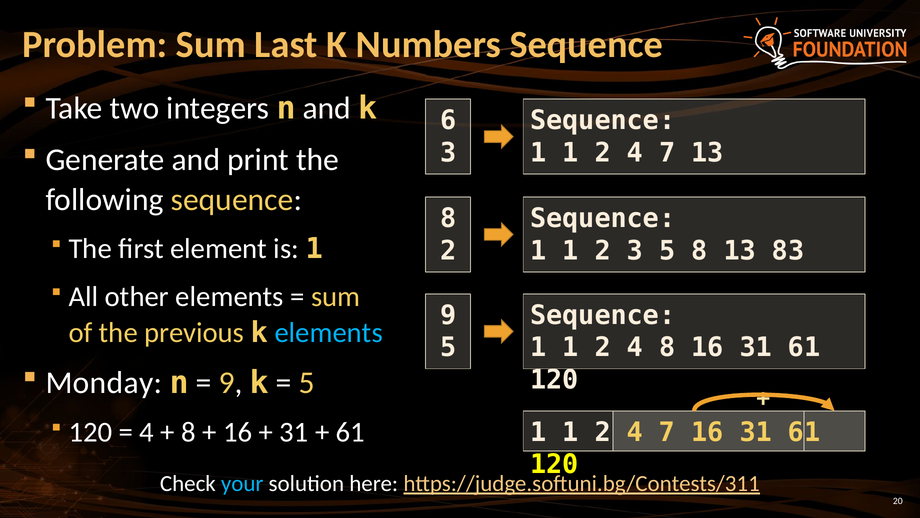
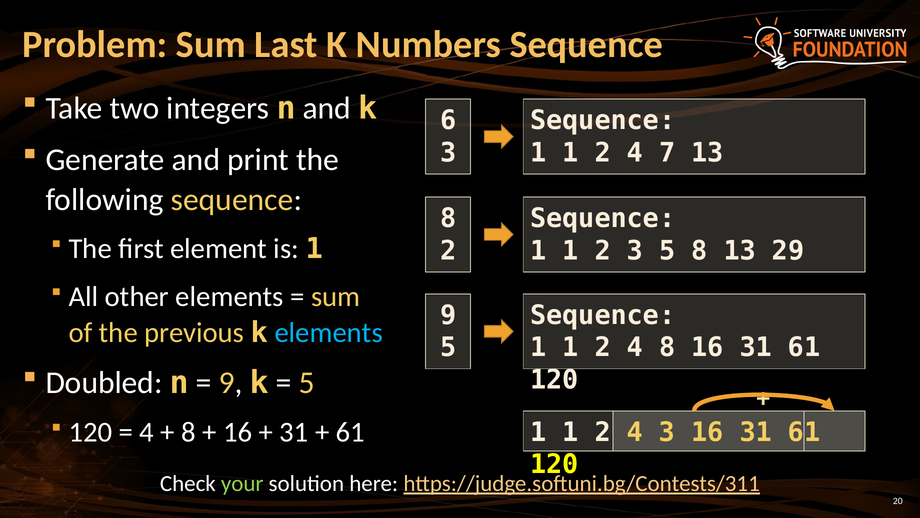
83: 83 -> 29
Monday: Monday -> Doubled
7 at (667, 432): 7 -> 3
your colour: light blue -> light green
